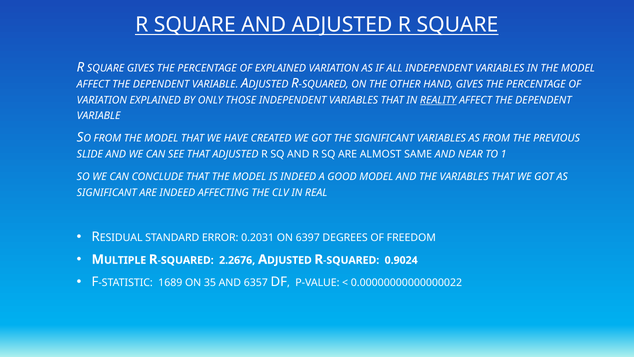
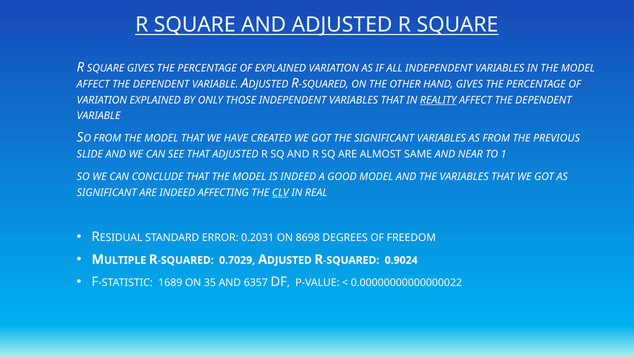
CLV underline: none -> present
6397: 6397 -> 8698
2.2676: 2.2676 -> 0.7029
